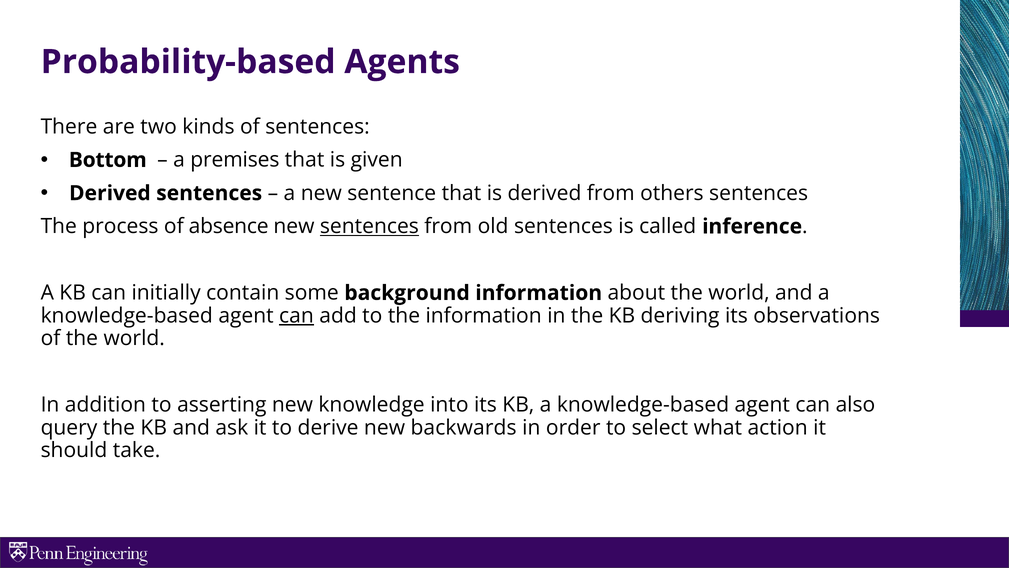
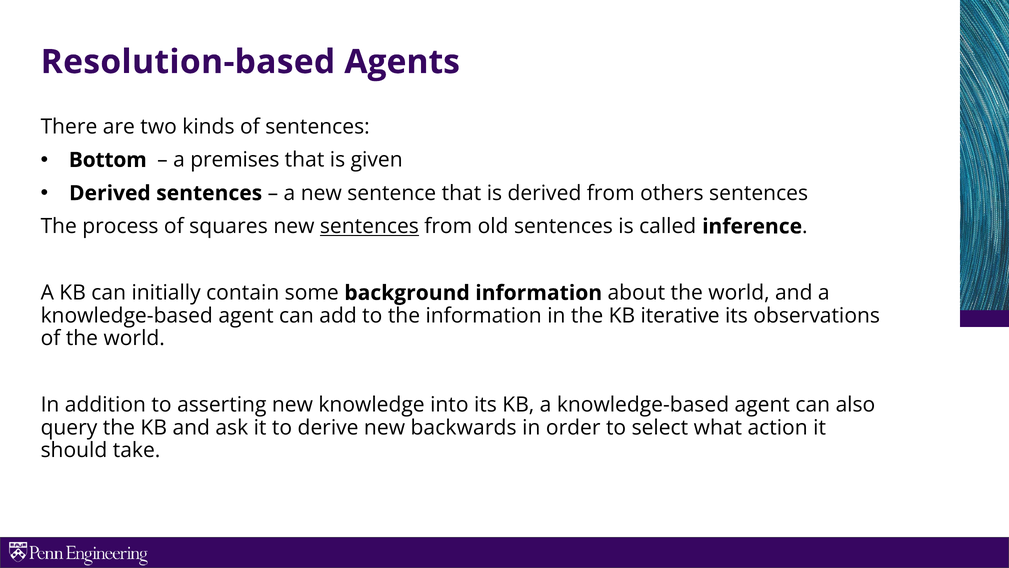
Probability-based: Probability-based -> Resolution-based
absence: absence -> squares
can at (296, 315) underline: present -> none
deriving: deriving -> iterative
